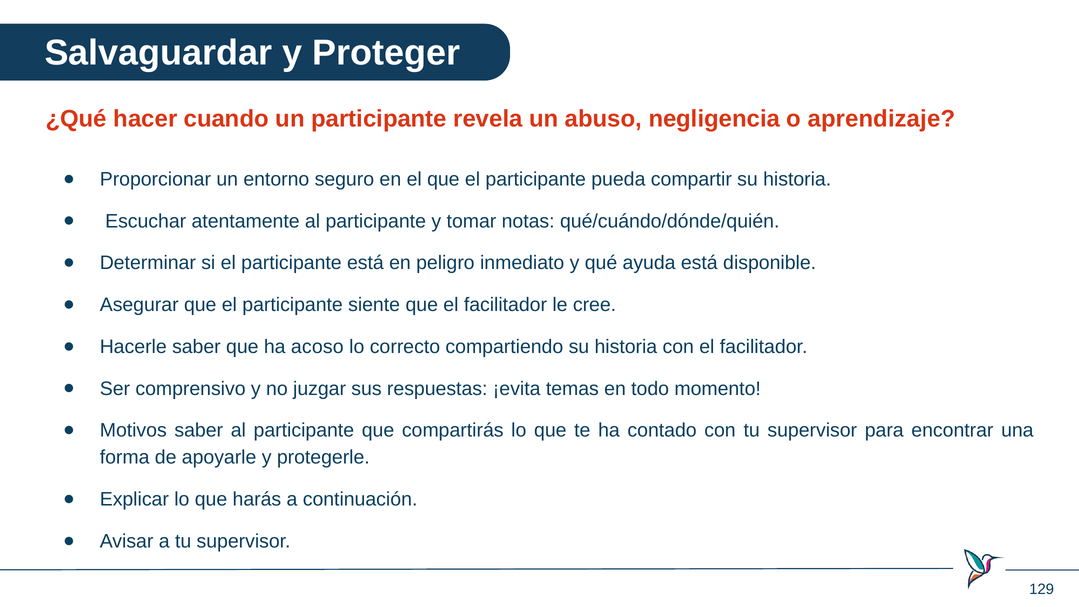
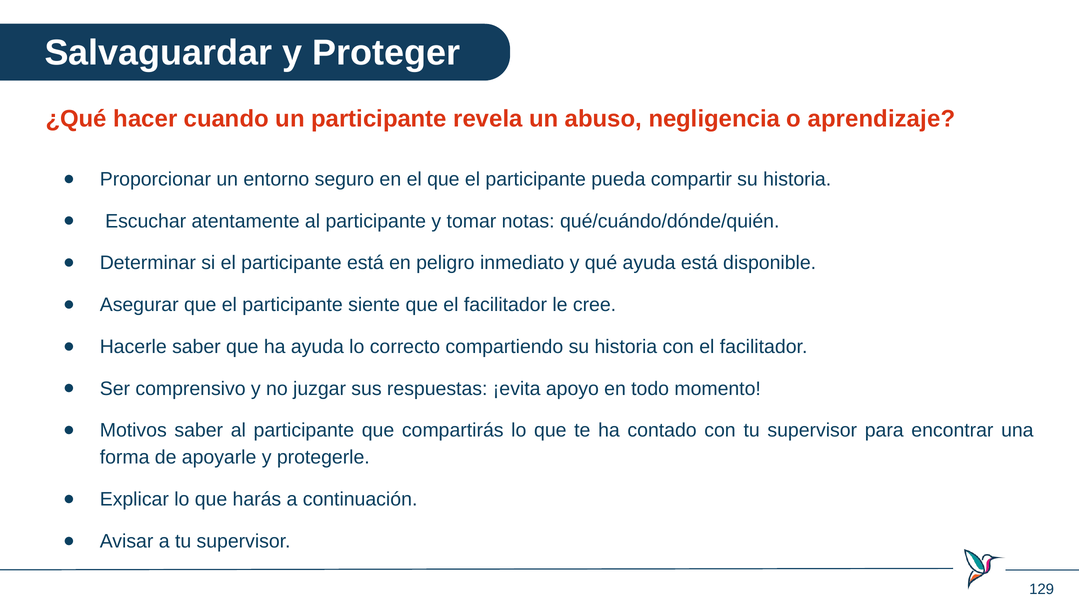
ha acoso: acoso -> ayuda
temas: temas -> apoyo
